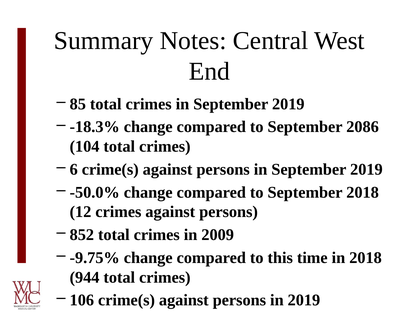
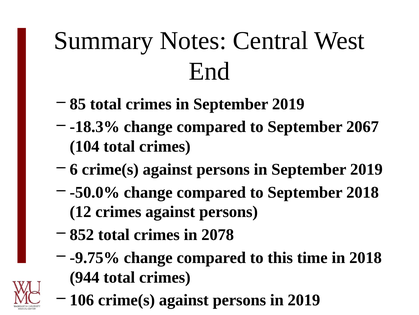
2086: 2086 -> 2067
2009: 2009 -> 2078
